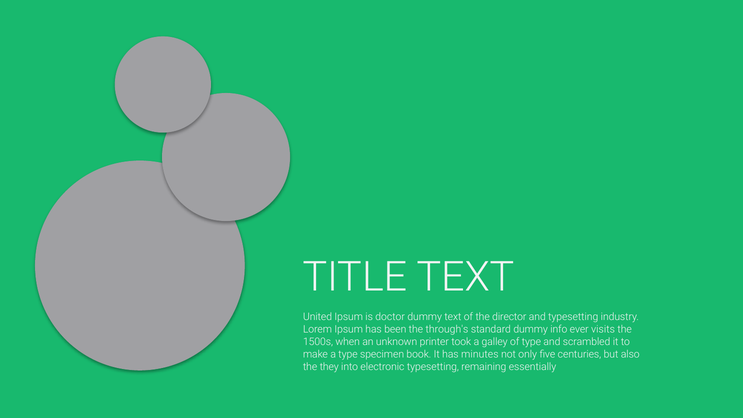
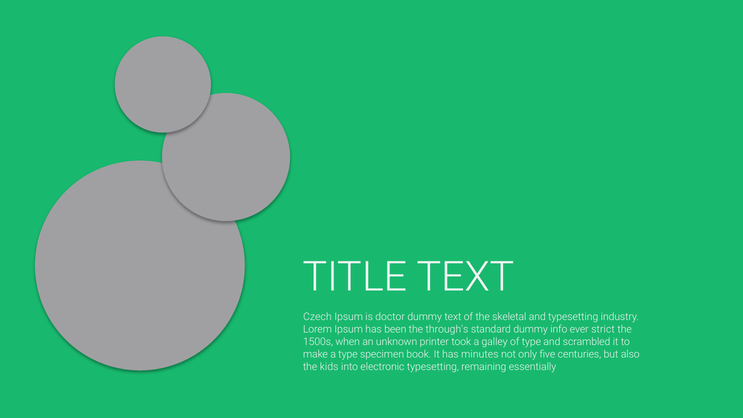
United: United -> Czech
director: director -> skeletal
visits: visits -> strict
they: they -> kids
